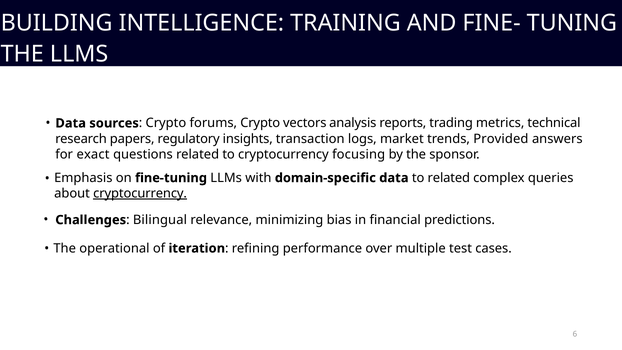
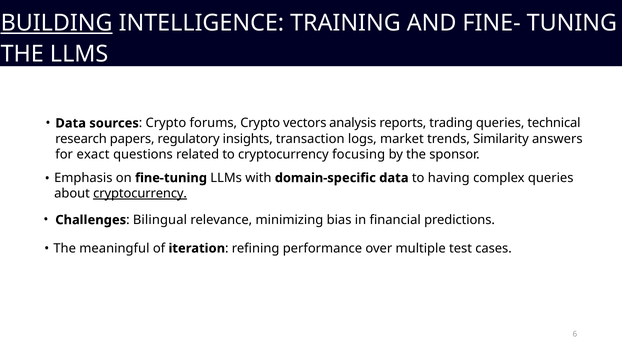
BUILDING underline: none -> present
trading metrics: metrics -> queries
Provided: Provided -> Similarity
to related: related -> having
operational: operational -> meaningful
